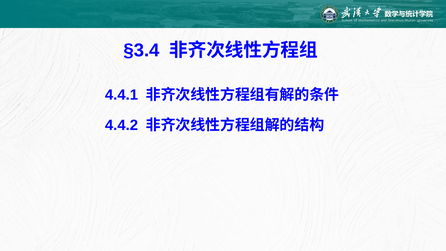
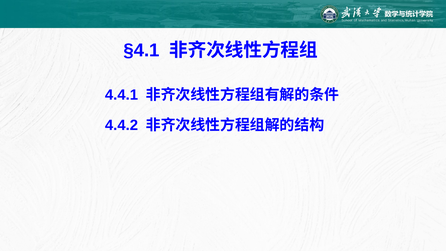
§3.4: §3.4 -> §4.1
